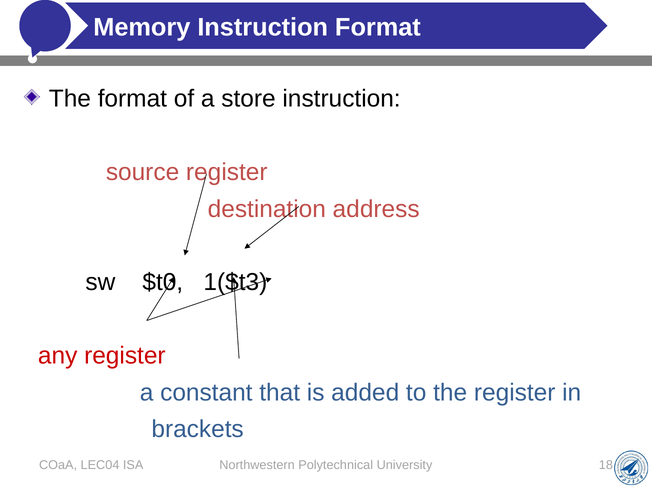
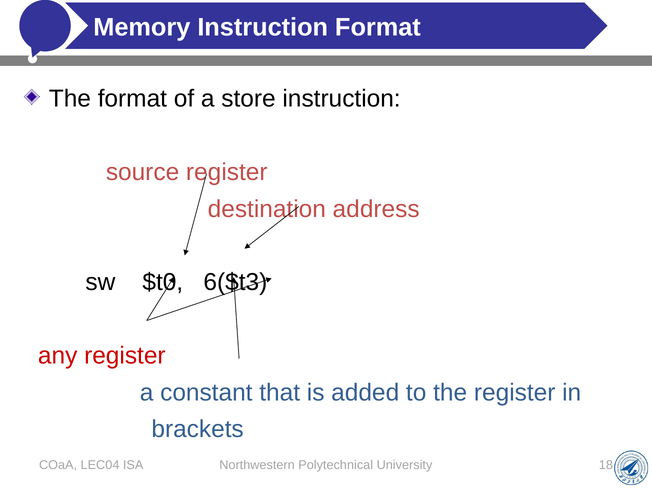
1($t3: 1($t3 -> 6($t3
